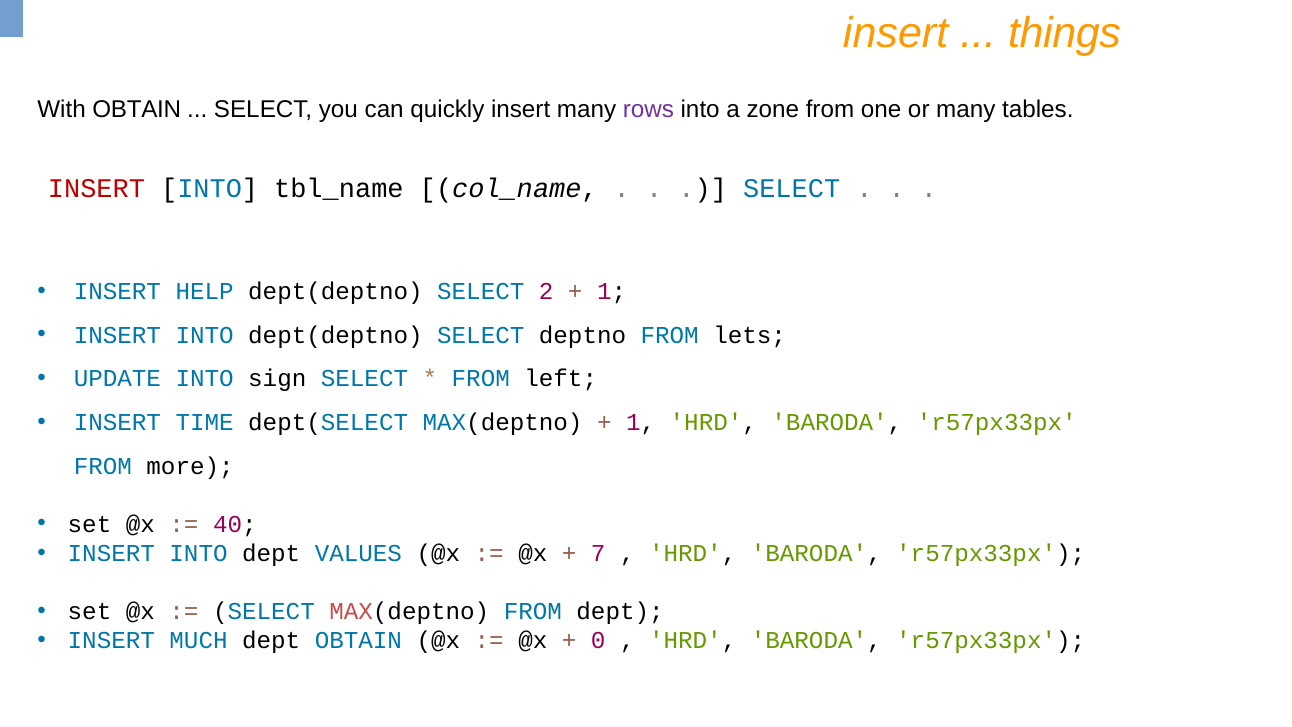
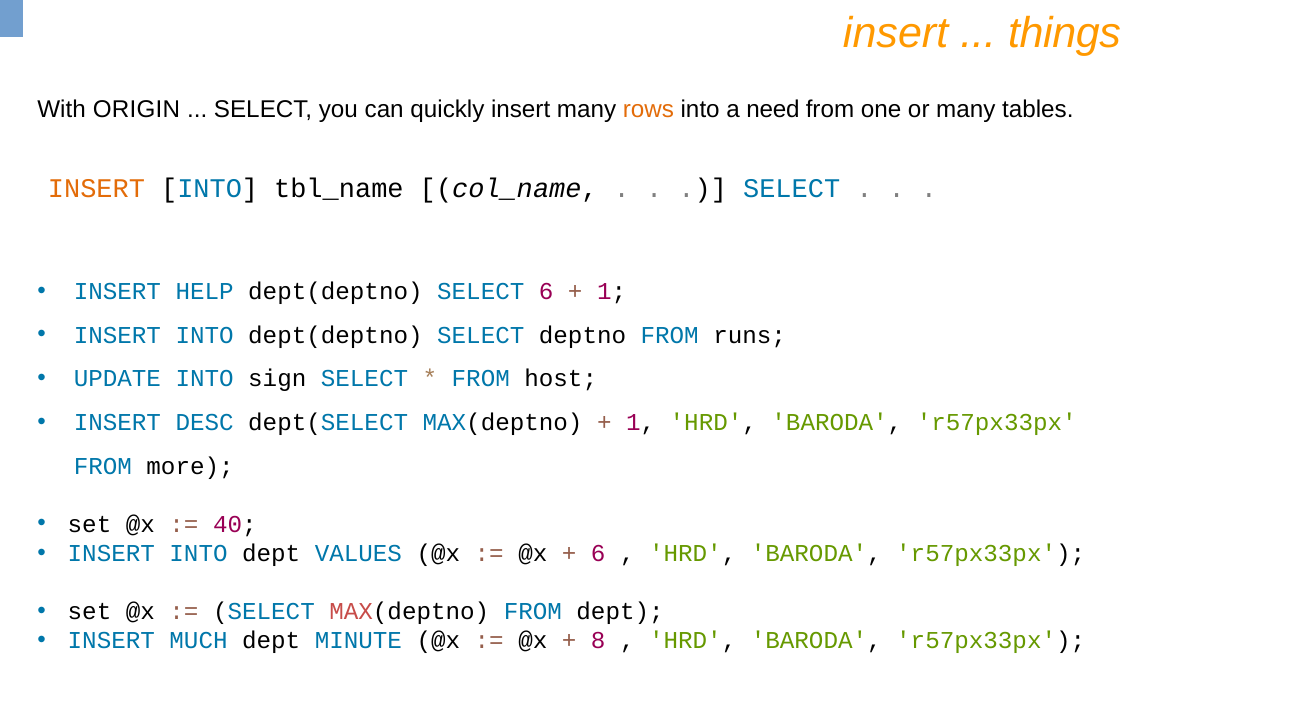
With OBTAIN: OBTAIN -> ORIGIN
rows colour: purple -> orange
zone: zone -> need
INSERT at (96, 188) colour: red -> orange
SELECT 2: 2 -> 6
lets: lets -> runs
left: left -> host
TIME: TIME -> DESC
7 at (598, 553): 7 -> 6
dept OBTAIN: OBTAIN -> MINUTE
0: 0 -> 8
